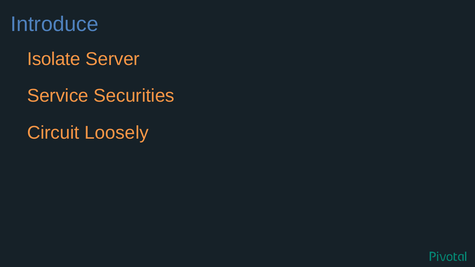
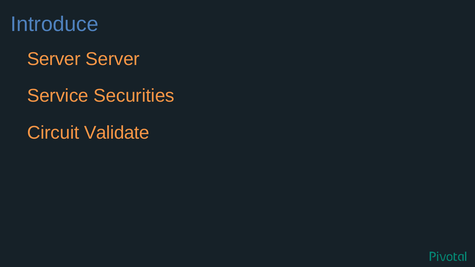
Isolate at (54, 59): Isolate -> Server
Loosely: Loosely -> Validate
